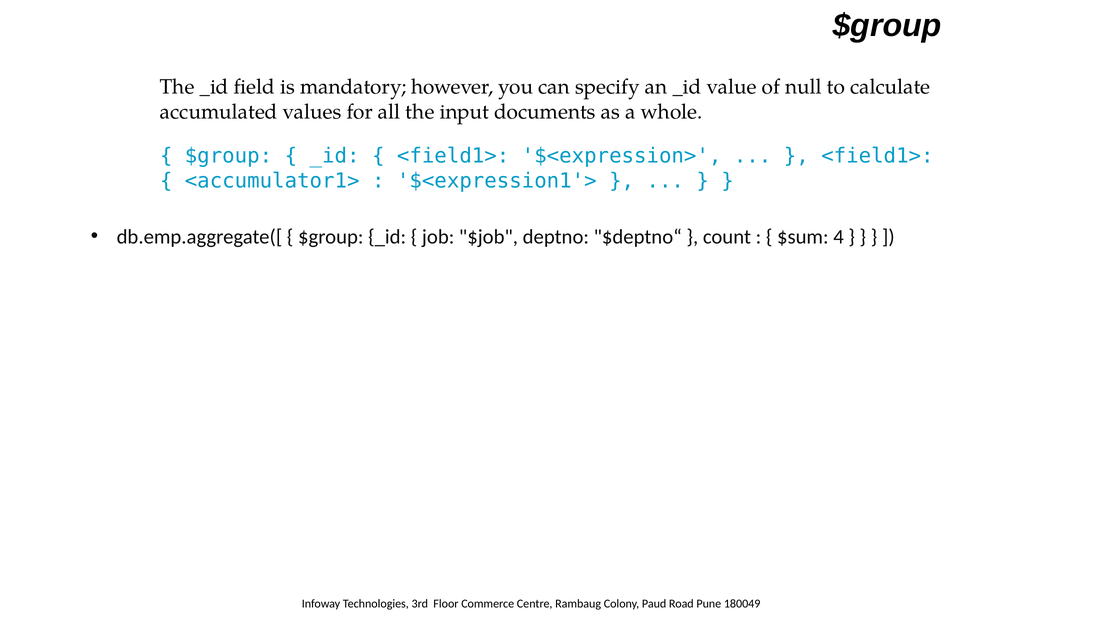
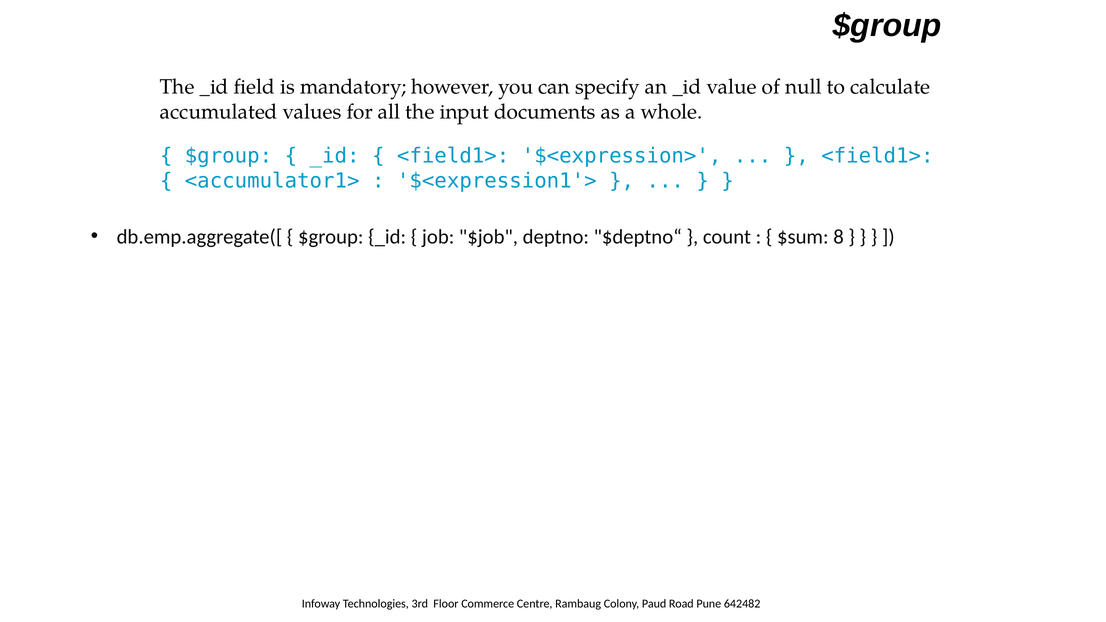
4: 4 -> 8
180049: 180049 -> 642482
